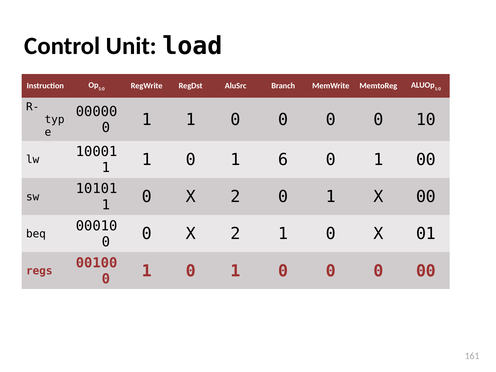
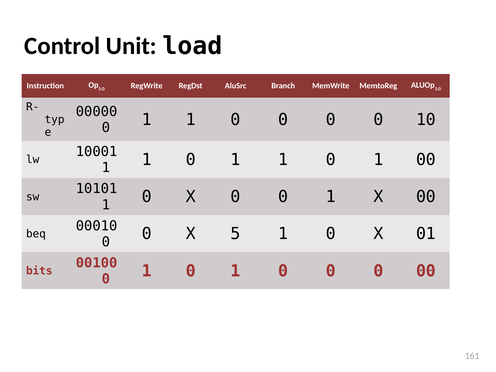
1 0 1 6: 6 -> 1
1 0 X 2: 2 -> 0
0 0 X 2: 2 -> 5
regs: regs -> bits
